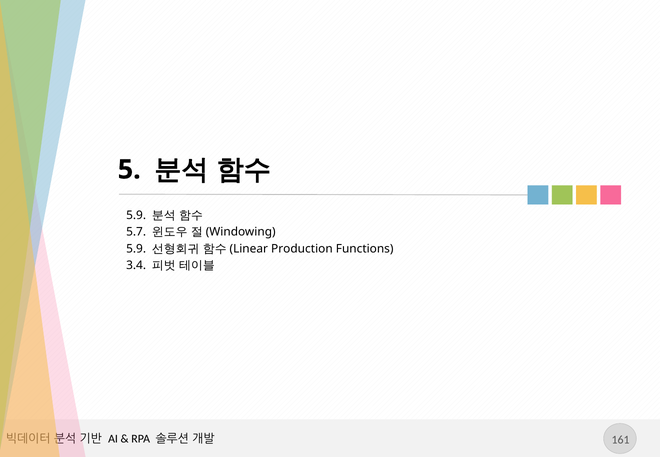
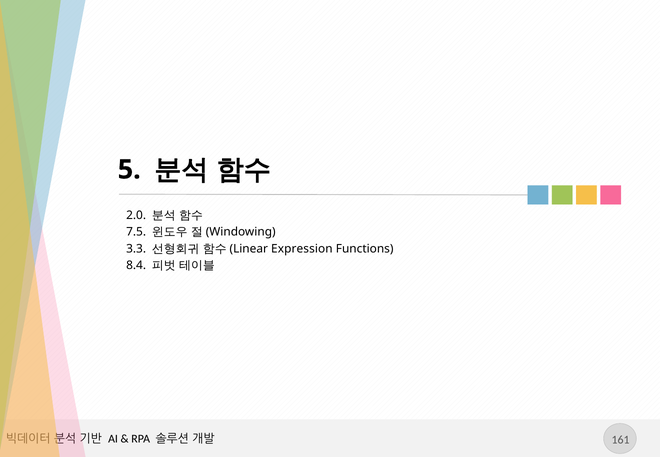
5.9 at (136, 215): 5.9 -> 2.0
5.7: 5.7 -> 7.5
5.9 at (136, 249): 5.9 -> 3.3
Production: Production -> Expression
3.4: 3.4 -> 8.4
